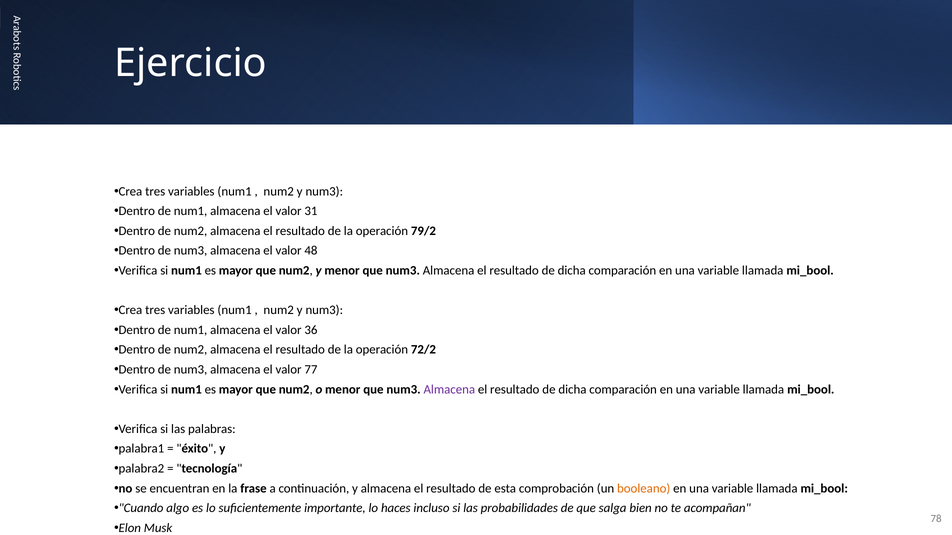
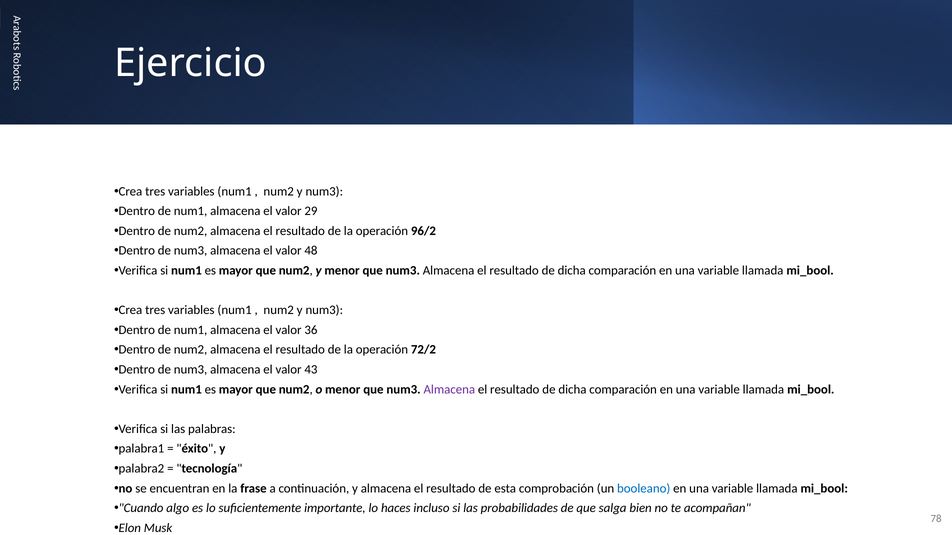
31: 31 -> 29
79/2: 79/2 -> 96/2
77: 77 -> 43
booleano colour: orange -> blue
